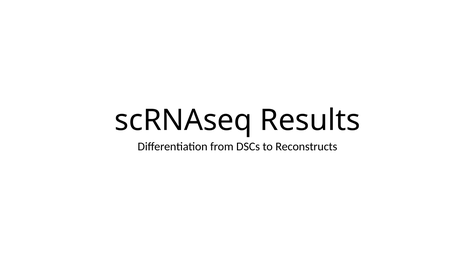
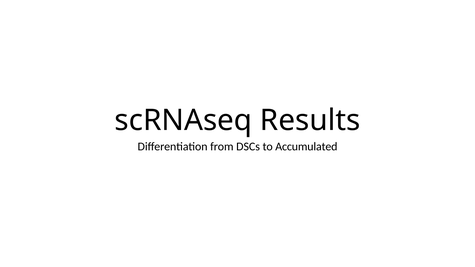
Reconstructs: Reconstructs -> Accumulated
